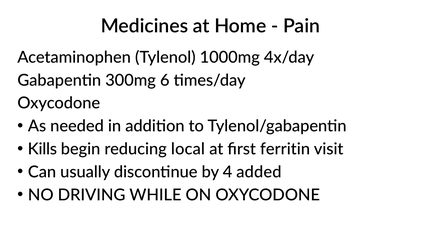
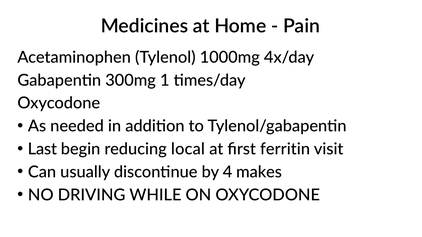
6: 6 -> 1
Kills: Kills -> Last
added: added -> makes
